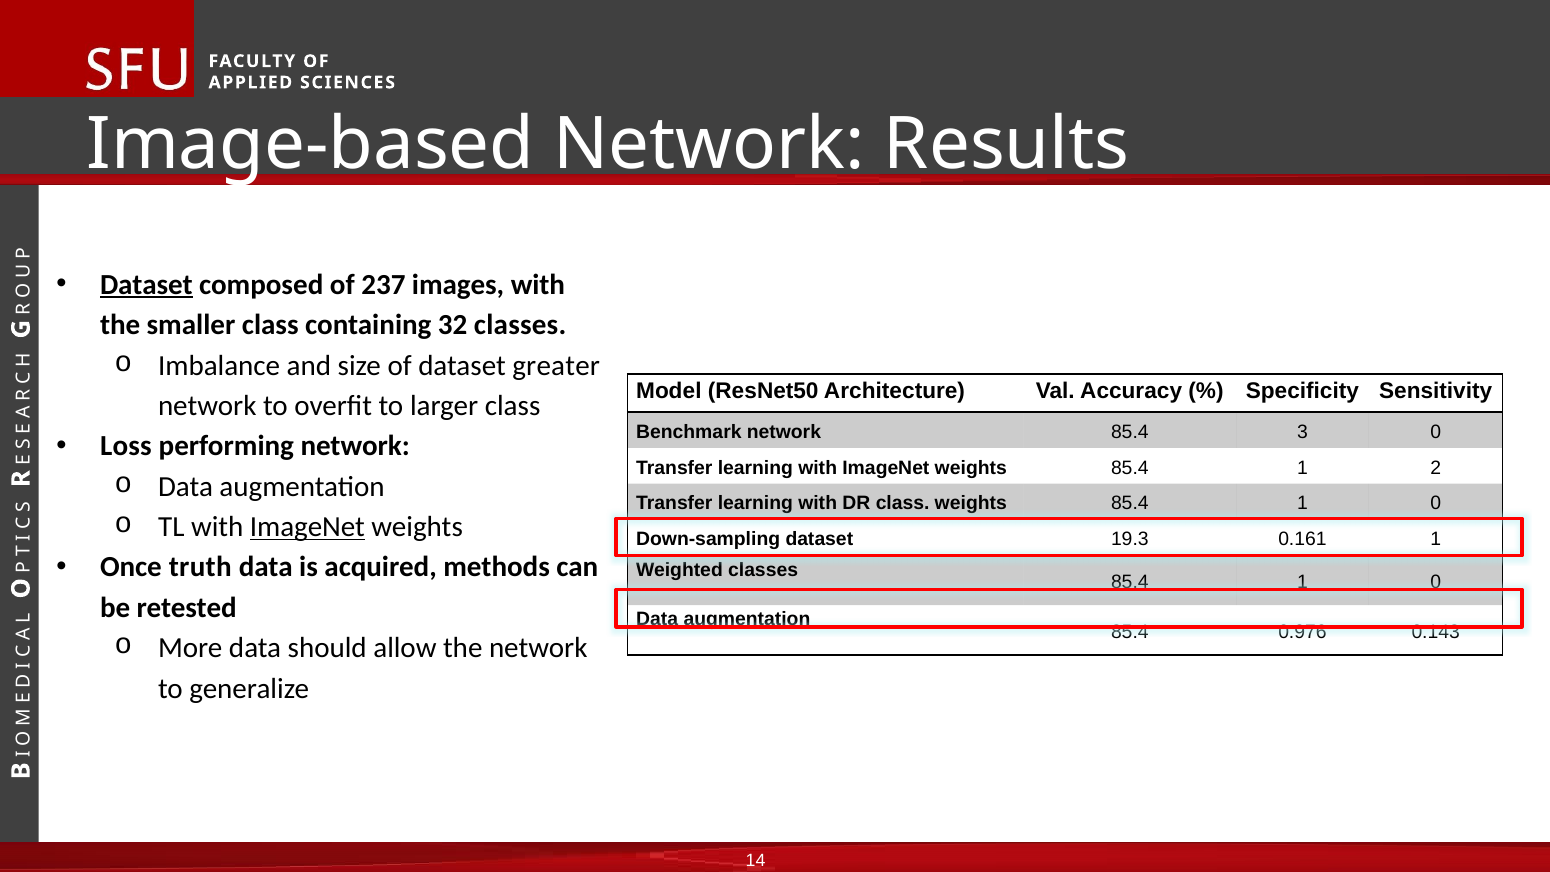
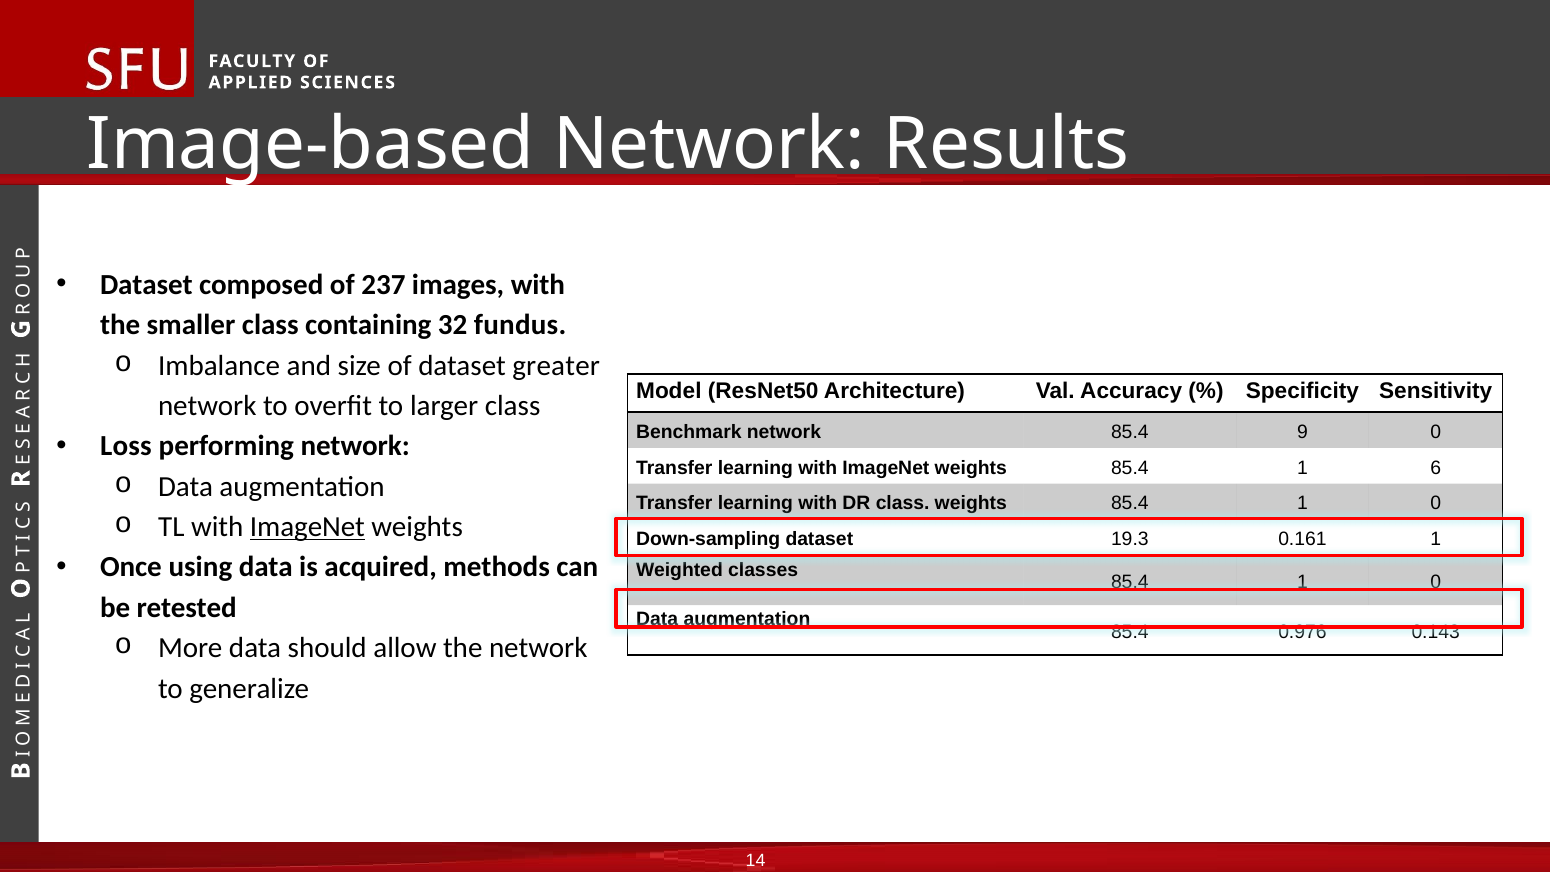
Dataset at (146, 285) underline: present -> none
32 classes: classes -> fundus
3: 3 -> 9
2: 2 -> 6
truth: truth -> using
